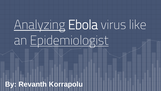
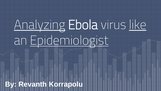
like underline: none -> present
